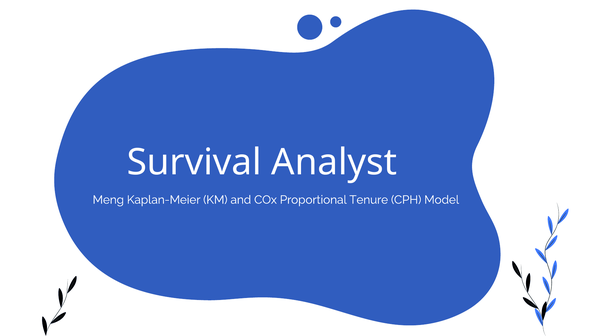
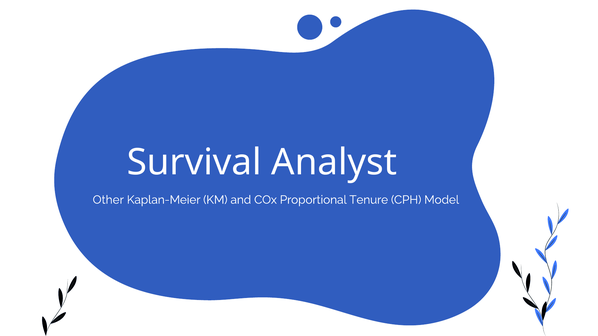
Meng: Meng -> Other
